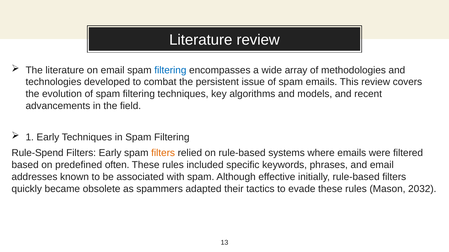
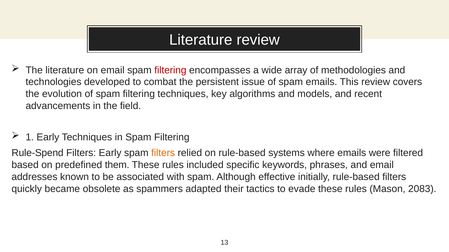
filtering at (170, 70) colour: blue -> red
often: often -> them
2032: 2032 -> 2083
